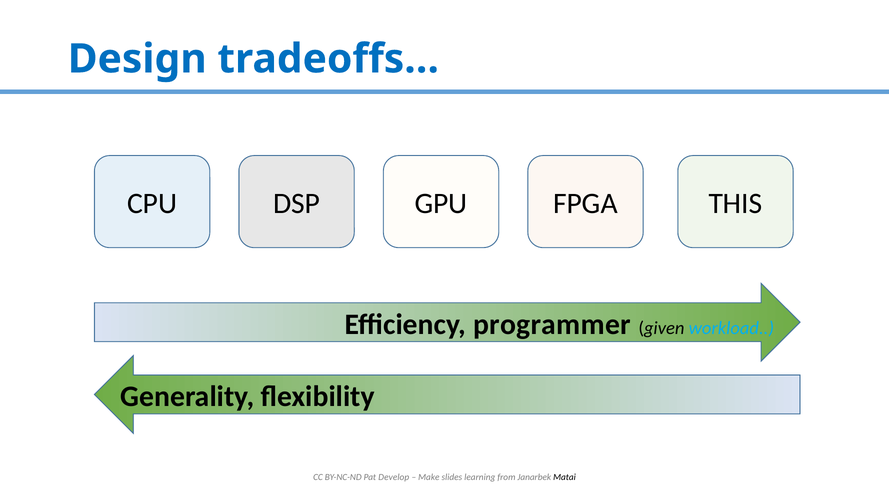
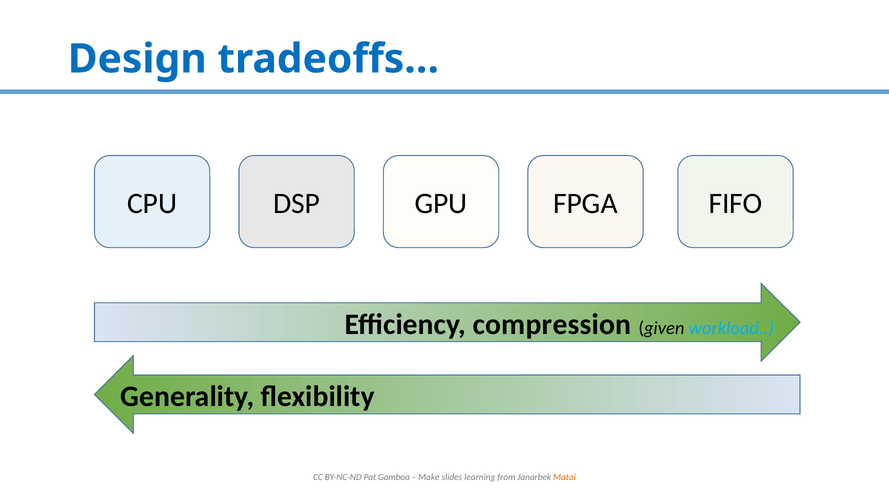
THIS: THIS -> FIFO
programmer: programmer -> compression
Develop: Develop -> Gamboa
Matai colour: black -> orange
